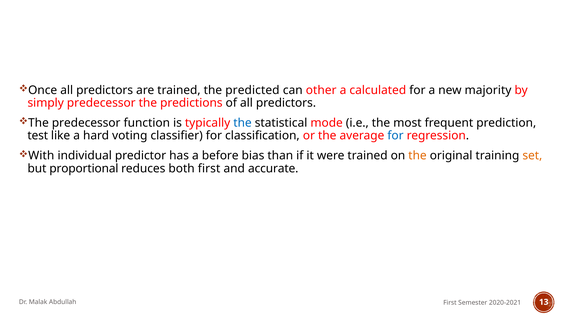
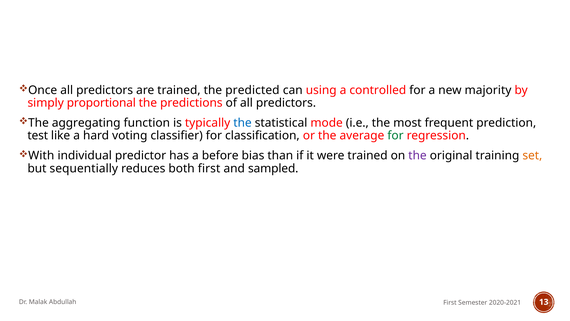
other: other -> using
calculated: calculated -> controlled
simply predecessor: predecessor -> proportional
The predecessor: predecessor -> aggregating
for at (395, 136) colour: blue -> green
the at (417, 156) colour: orange -> purple
proportional: proportional -> sequentially
accurate: accurate -> sampled
